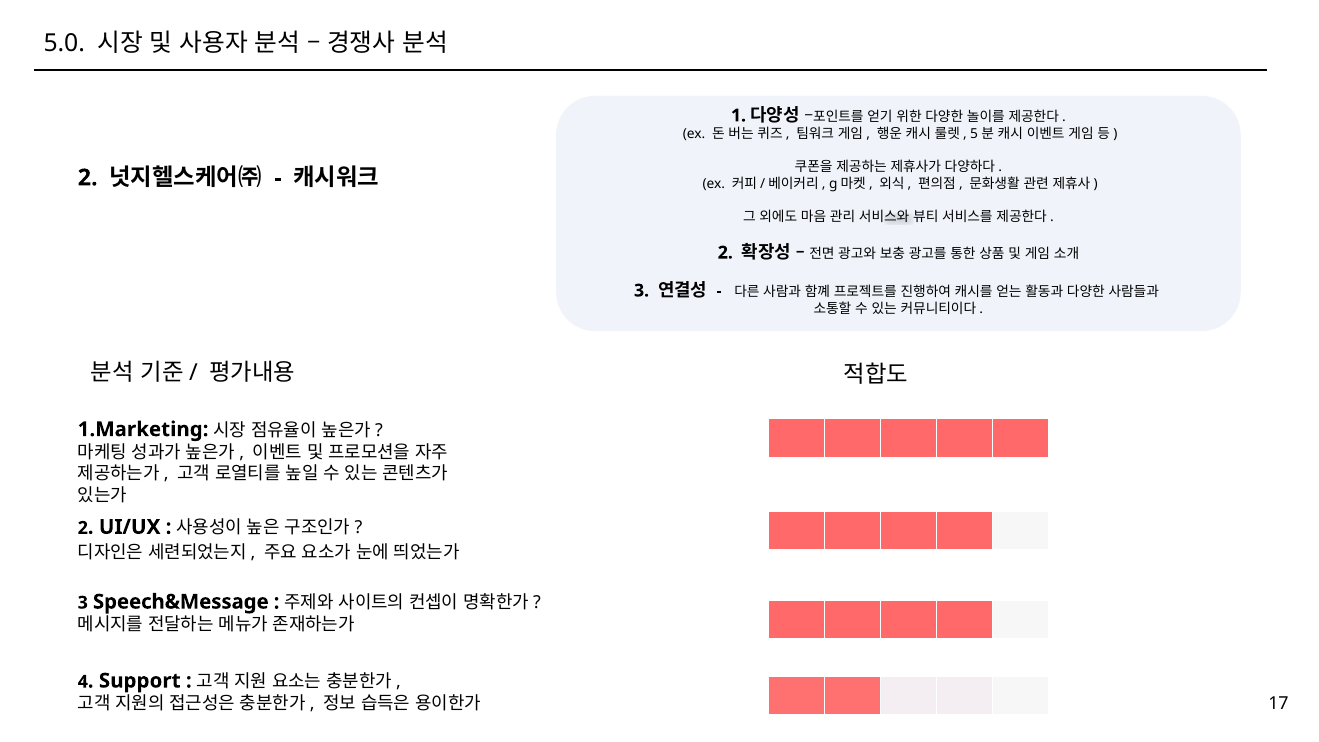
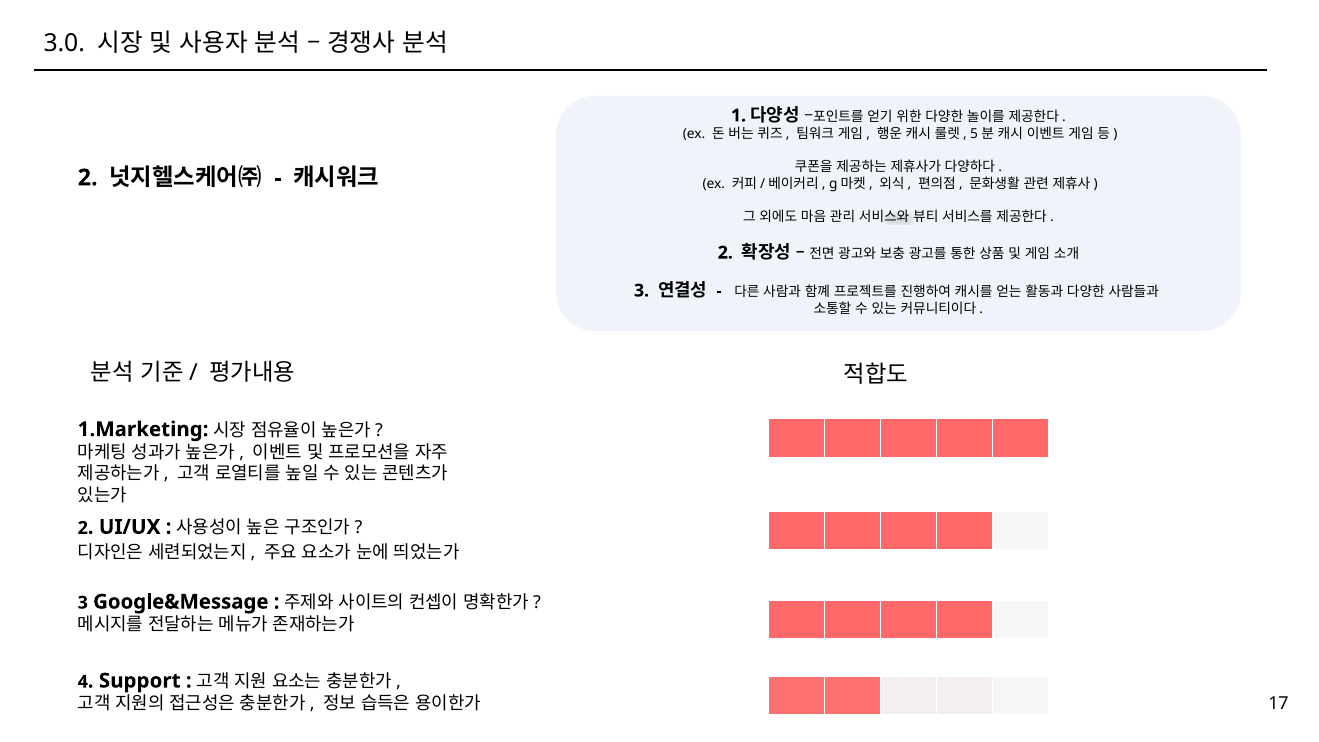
5.0: 5.0 -> 3.0
Speech&Message: Speech&Message -> Google&Message
